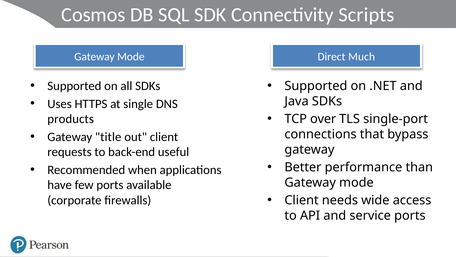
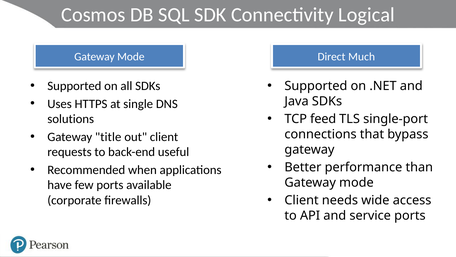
Scripts: Scripts -> Logical
over: over -> feed
products: products -> solutions
